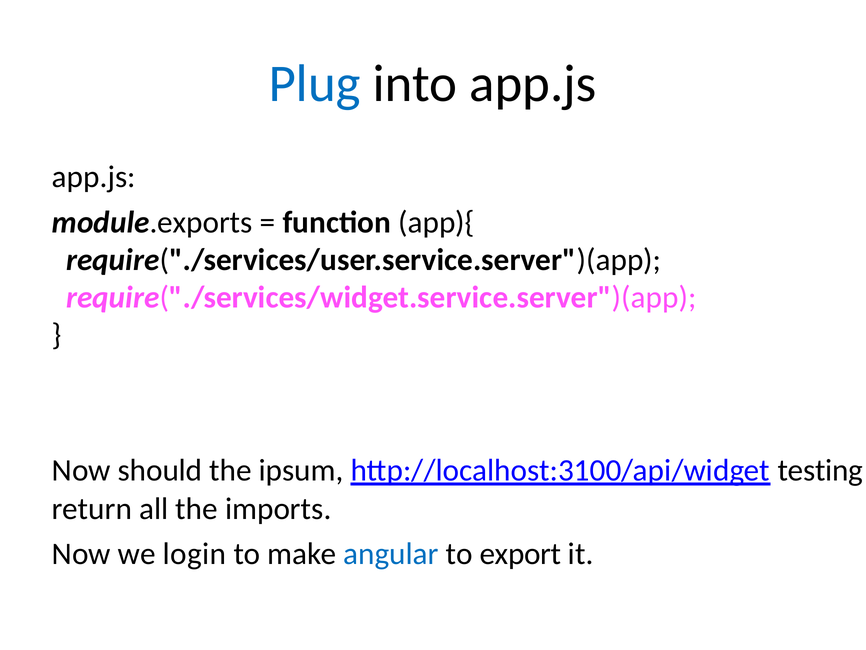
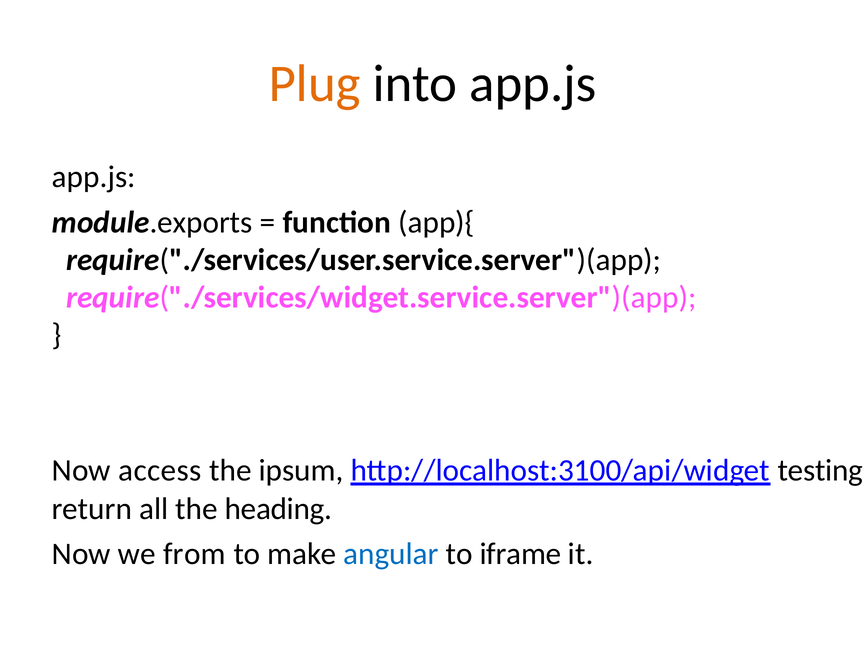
Plug colour: blue -> orange
should: should -> access
imports: imports -> heading
login: login -> from
export: export -> iframe
